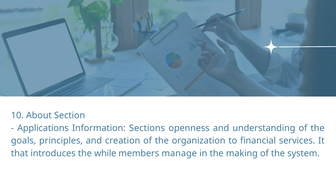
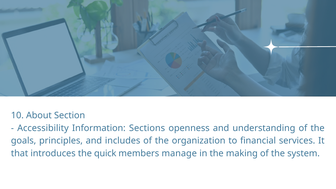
Applications: Applications -> Accessibility
creation: creation -> includes
while: while -> quick
